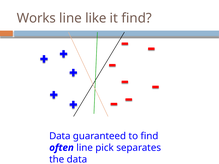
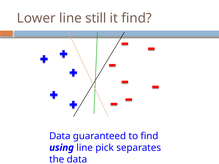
Works: Works -> Lower
like: like -> still
often: often -> using
